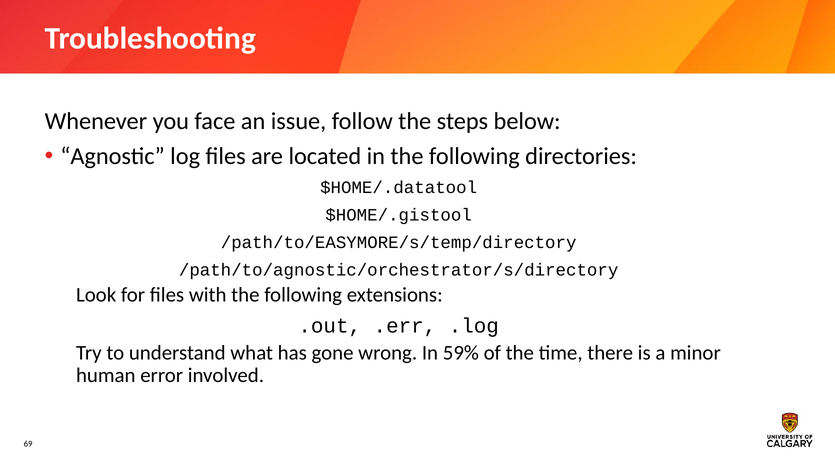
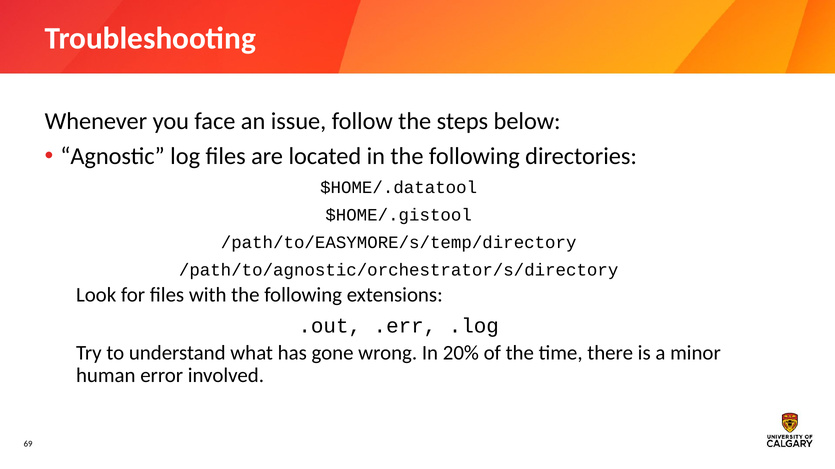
59%: 59% -> 20%
